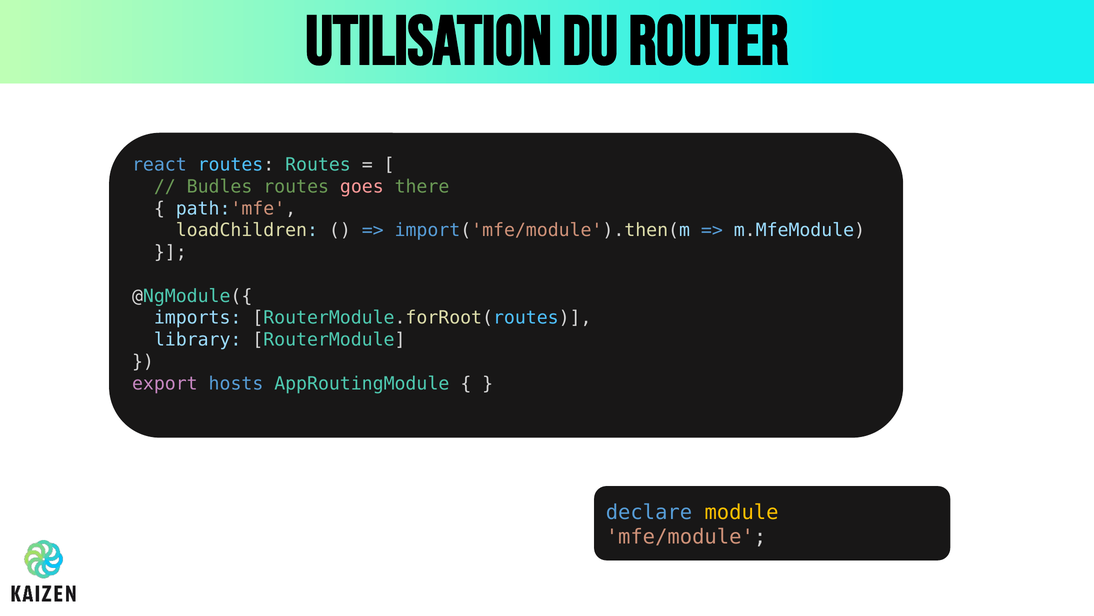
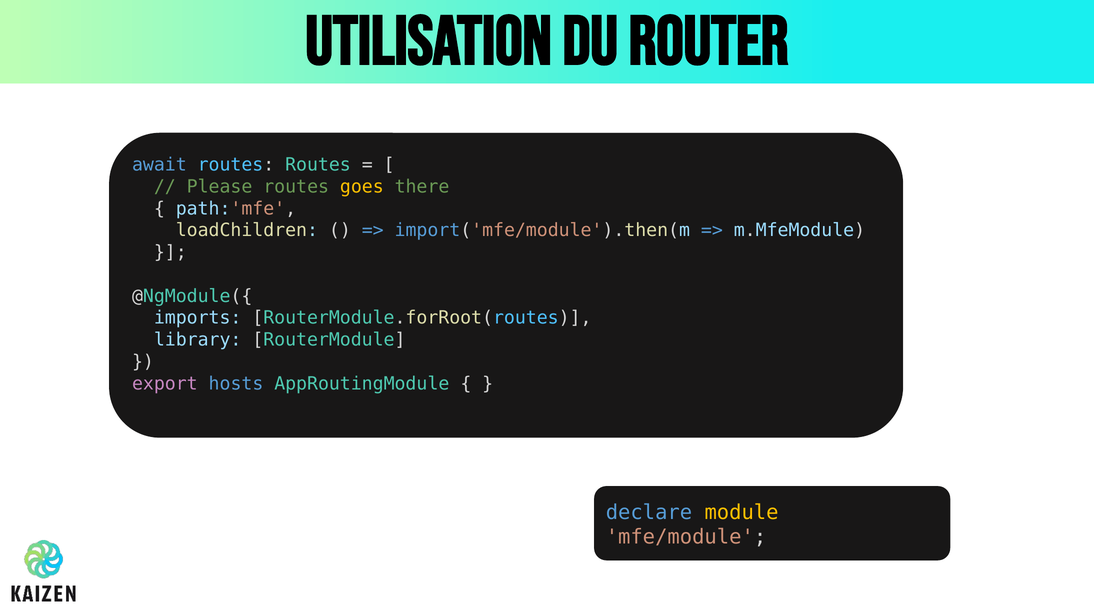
react: react -> await
Budles: Budles -> Please
goes colour: pink -> yellow
